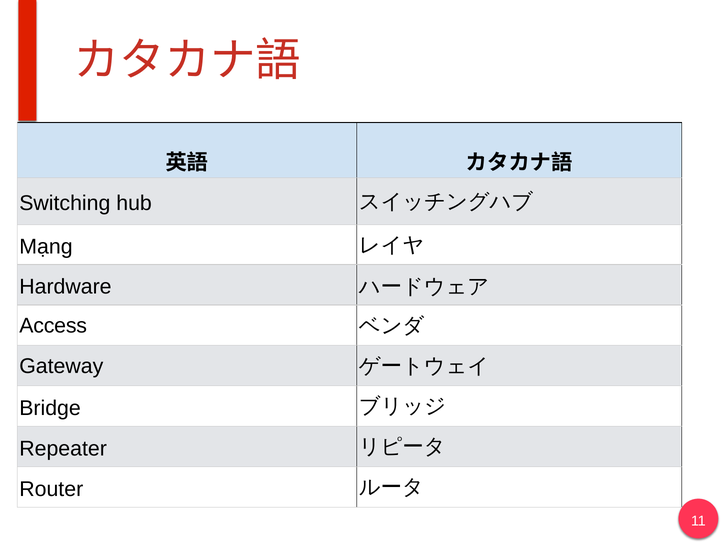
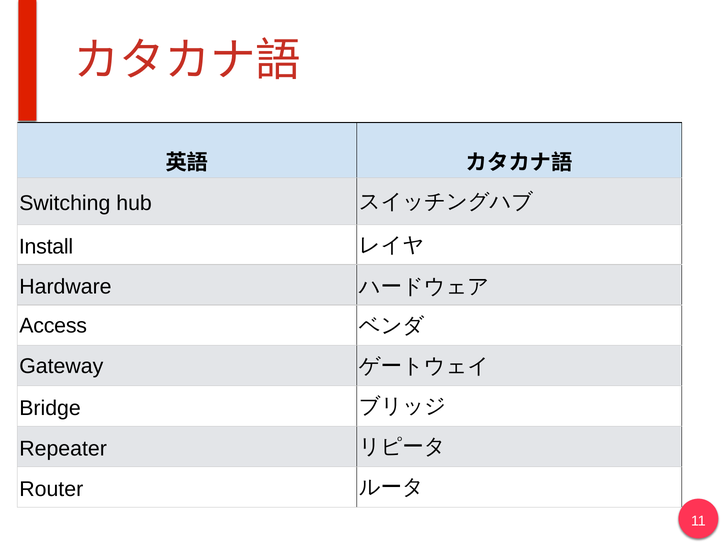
Mạng: Mạng -> Install
